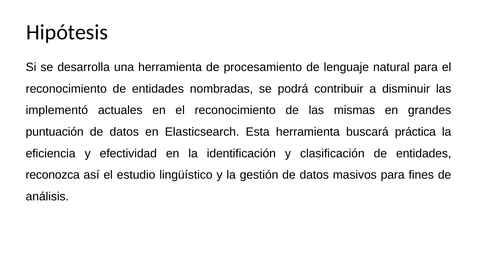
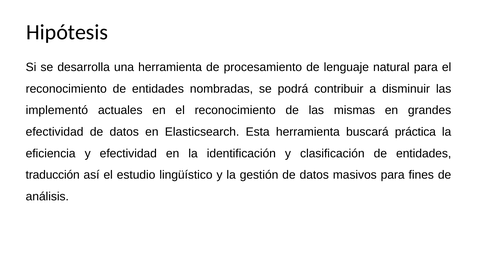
puntuación at (55, 132): puntuación -> efectividad
reconozca: reconozca -> traducción
